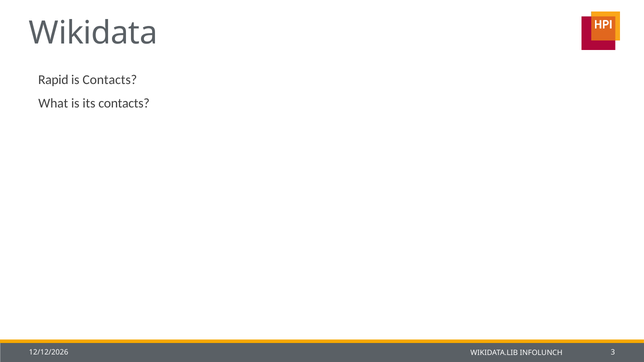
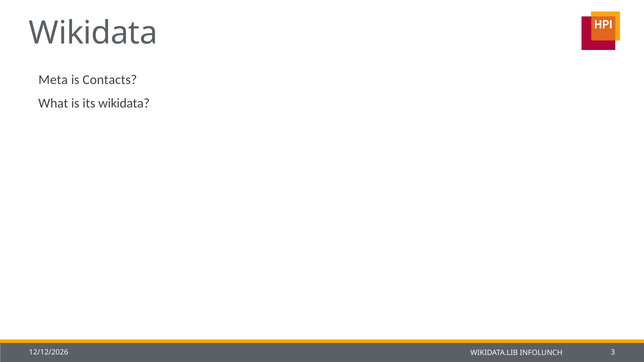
Rapid: Rapid -> Meta
its contacts: contacts -> wikidata
